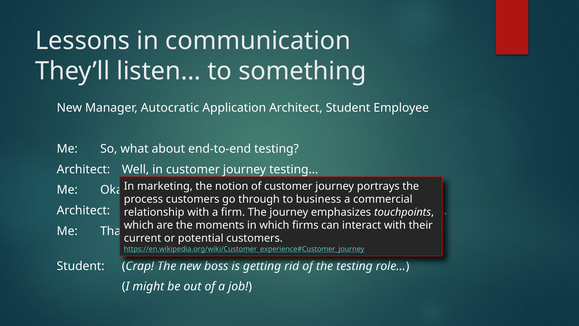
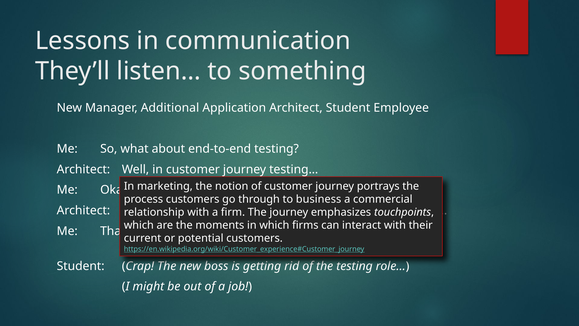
Autocratic: Autocratic -> Additional
